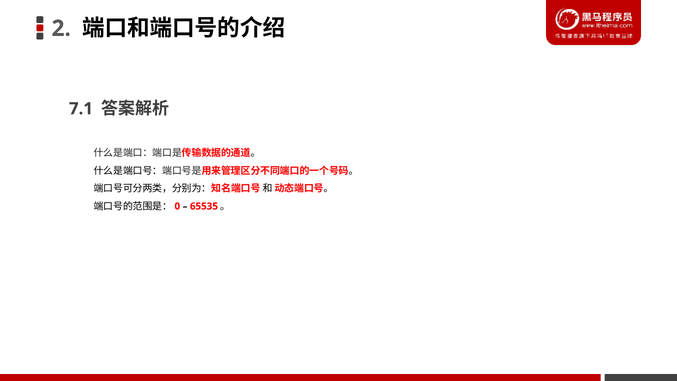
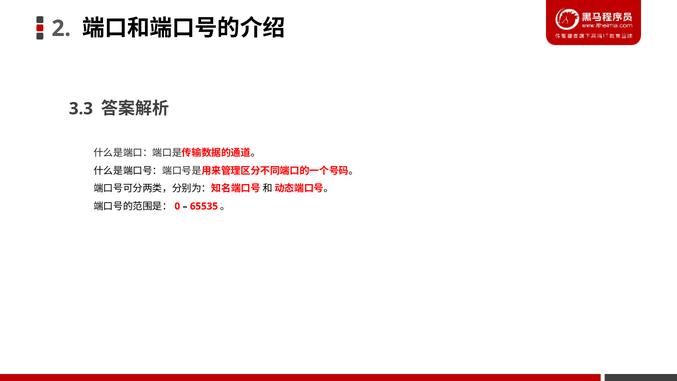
7.1: 7.1 -> 3.3
